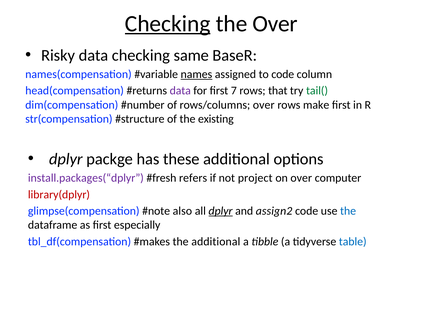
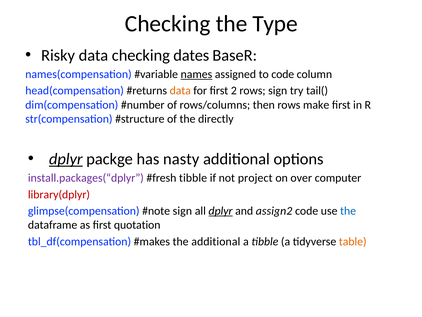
Checking at (168, 24) underline: present -> none
the Over: Over -> Type
same: same -> dates
data at (180, 91) colour: purple -> orange
7: 7 -> 2
rows that: that -> sign
tail( colour: green -> black
rows/columns over: over -> then
existing: existing -> directly
dplyr at (66, 159) underline: none -> present
these: these -> nasty
refers at (193, 178): refers -> tibble
also at (182, 211): also -> sign
especially: especially -> quotation
table colour: blue -> orange
